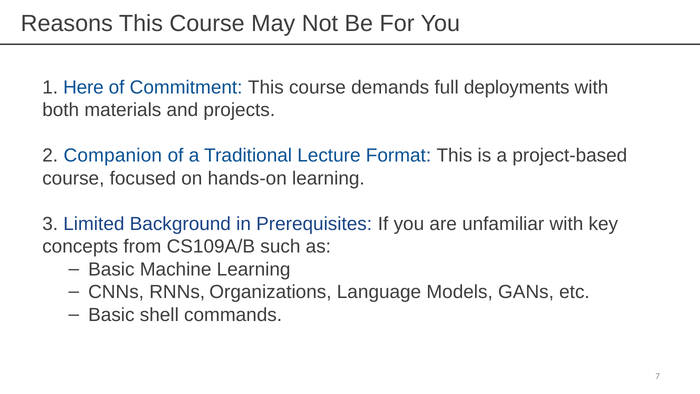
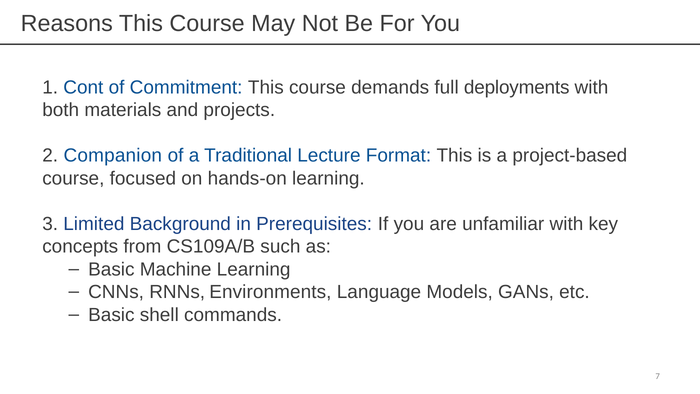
Here: Here -> Cont
Organizations: Organizations -> Environments
